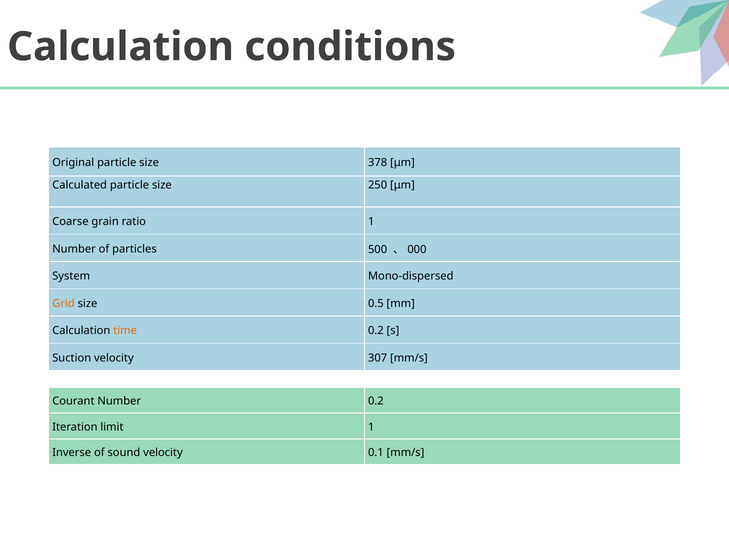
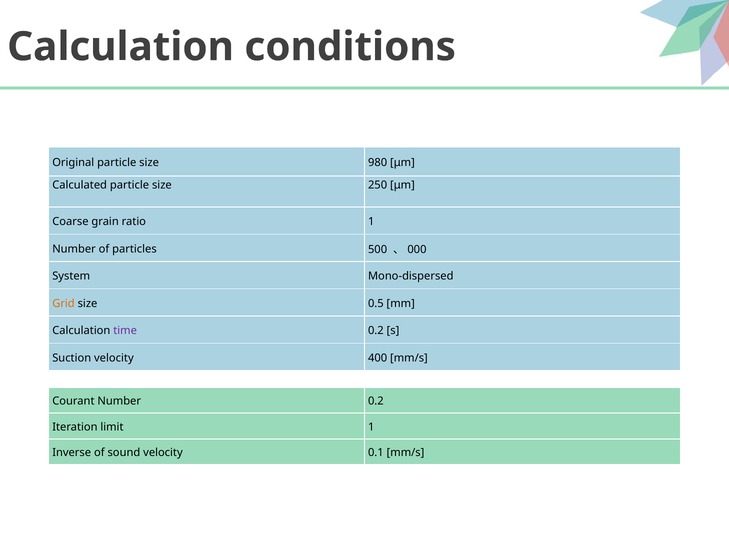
378: 378 -> 980
time colour: orange -> purple
307: 307 -> 400
